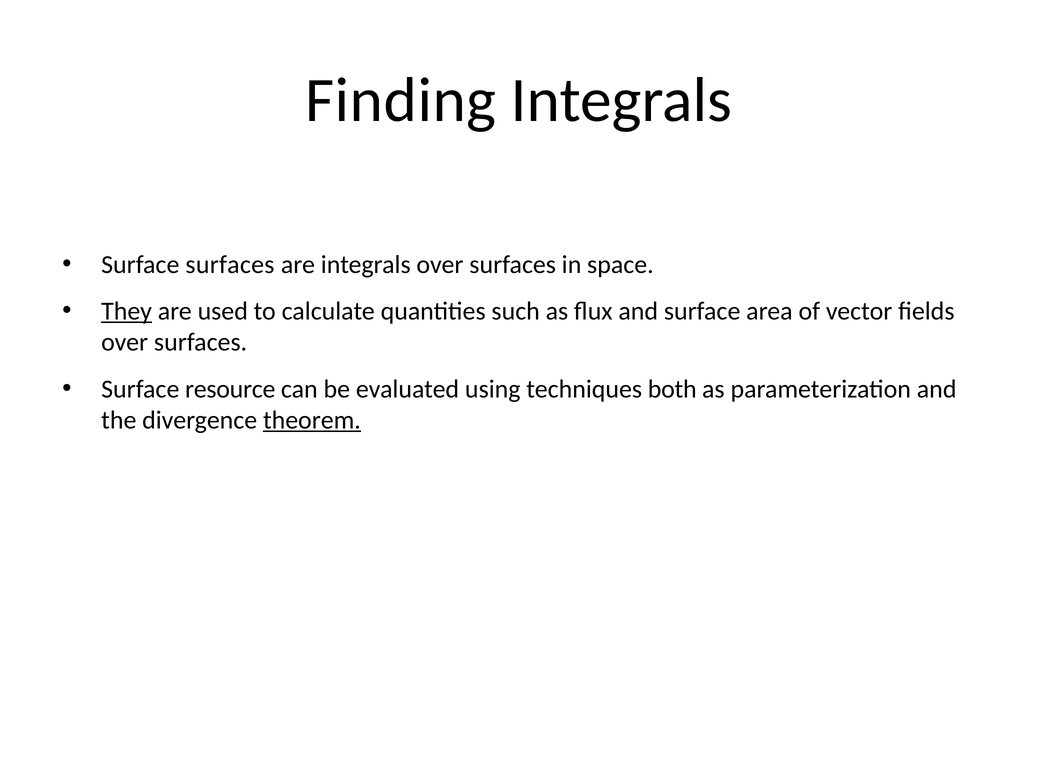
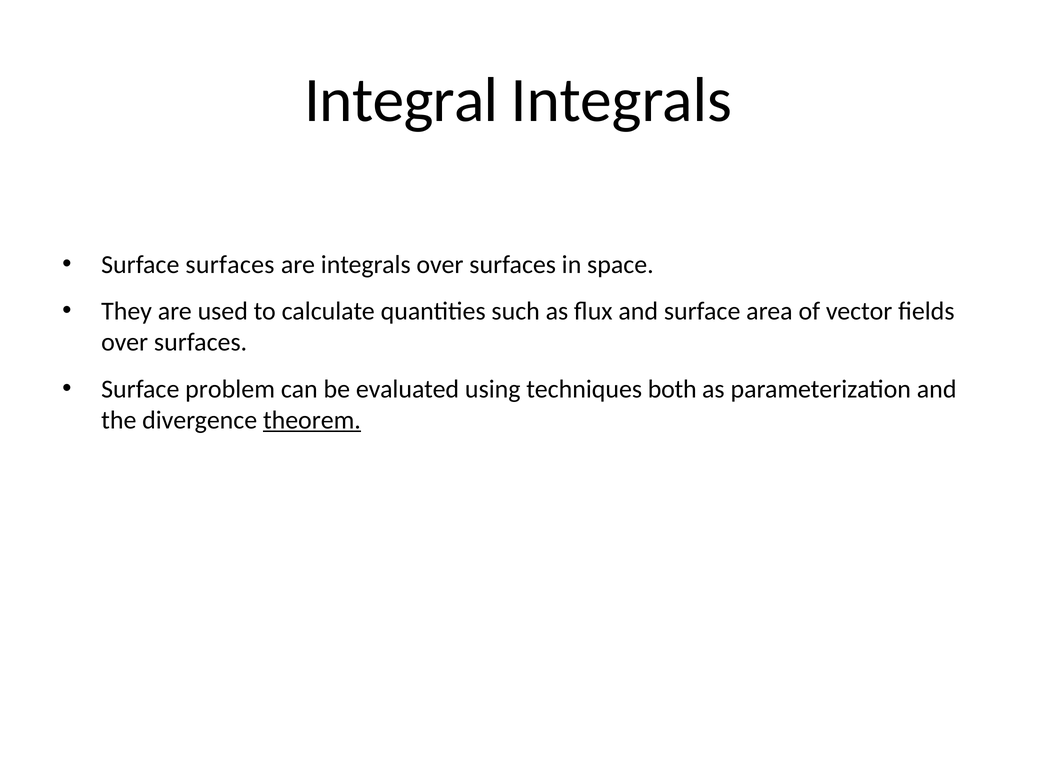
Finding: Finding -> Integral
They underline: present -> none
resource: resource -> problem
